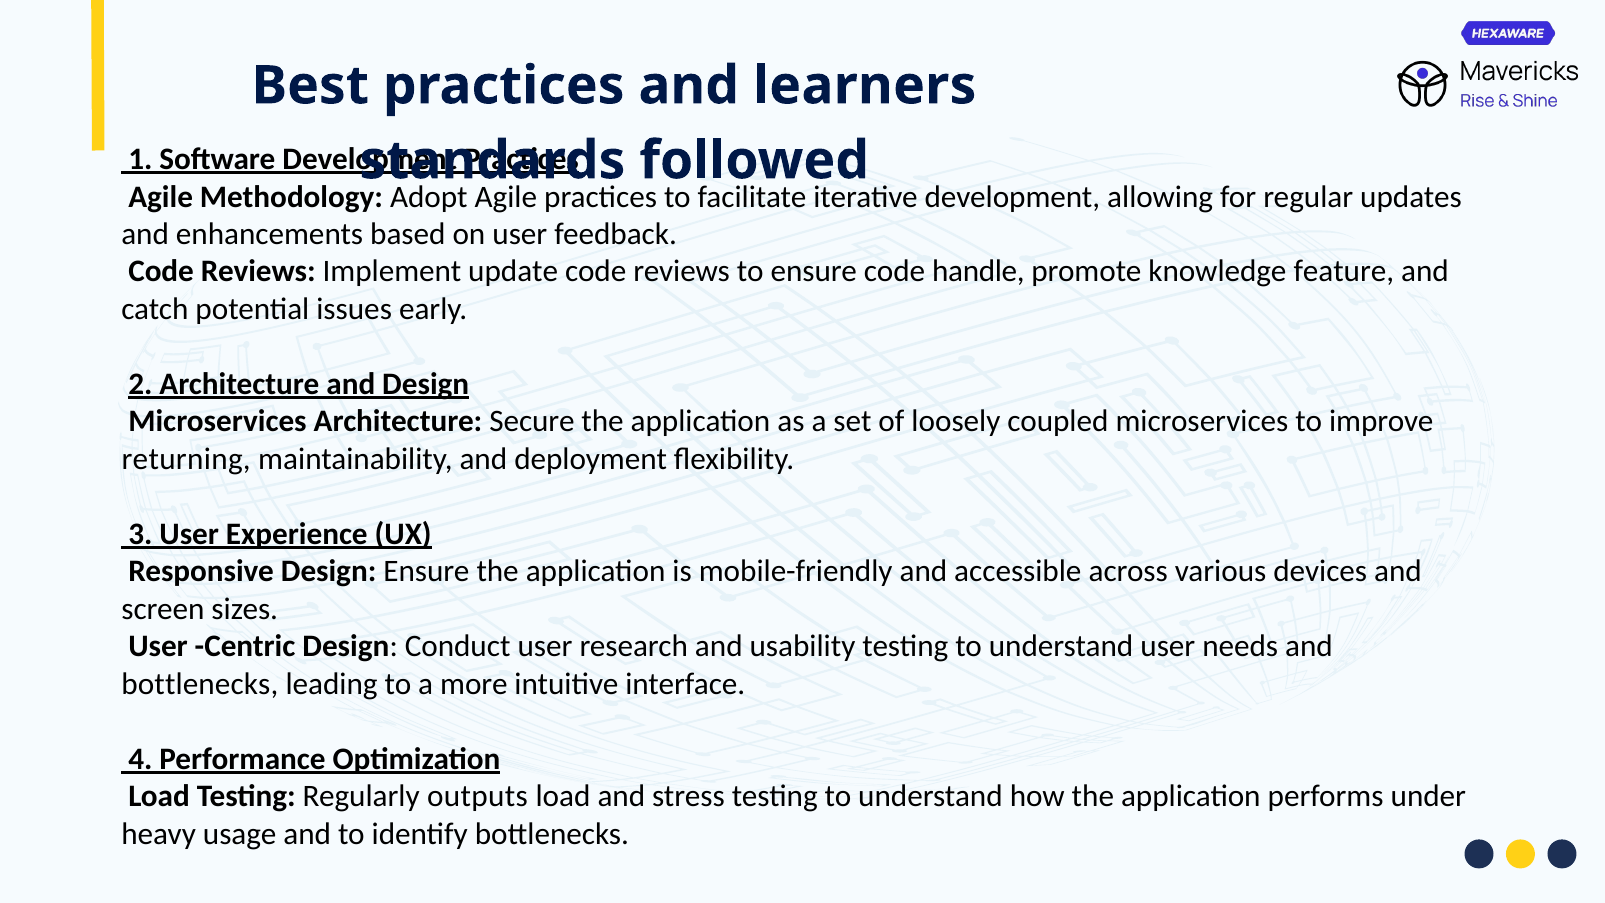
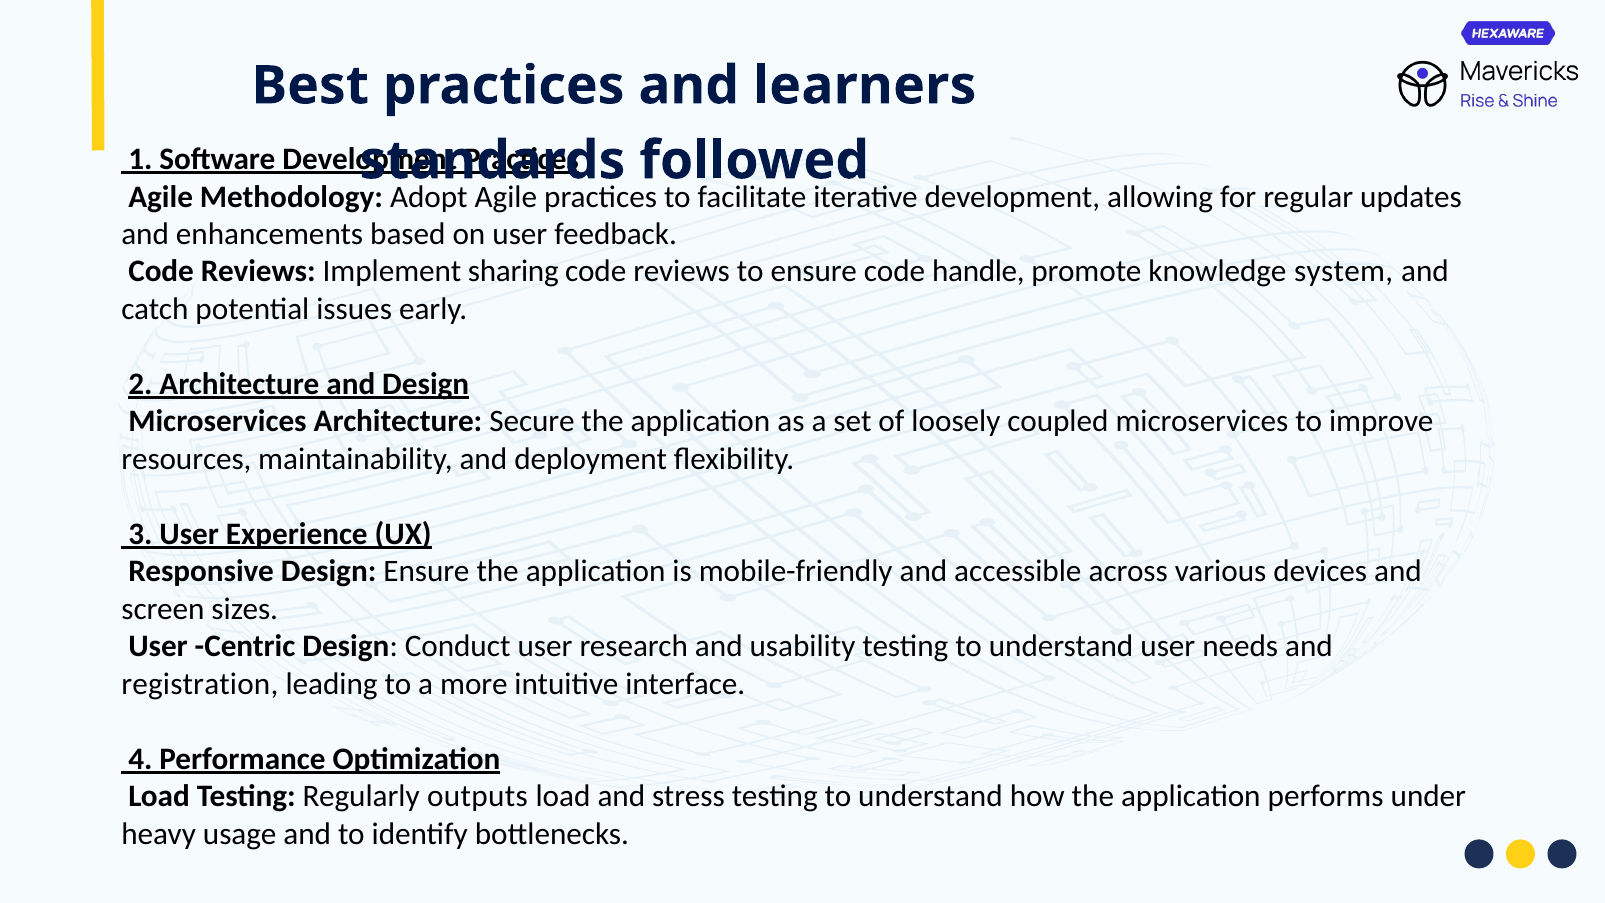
update: update -> sharing
feature: feature -> system
returning: returning -> resources
bottlenecks at (200, 684): bottlenecks -> registration
